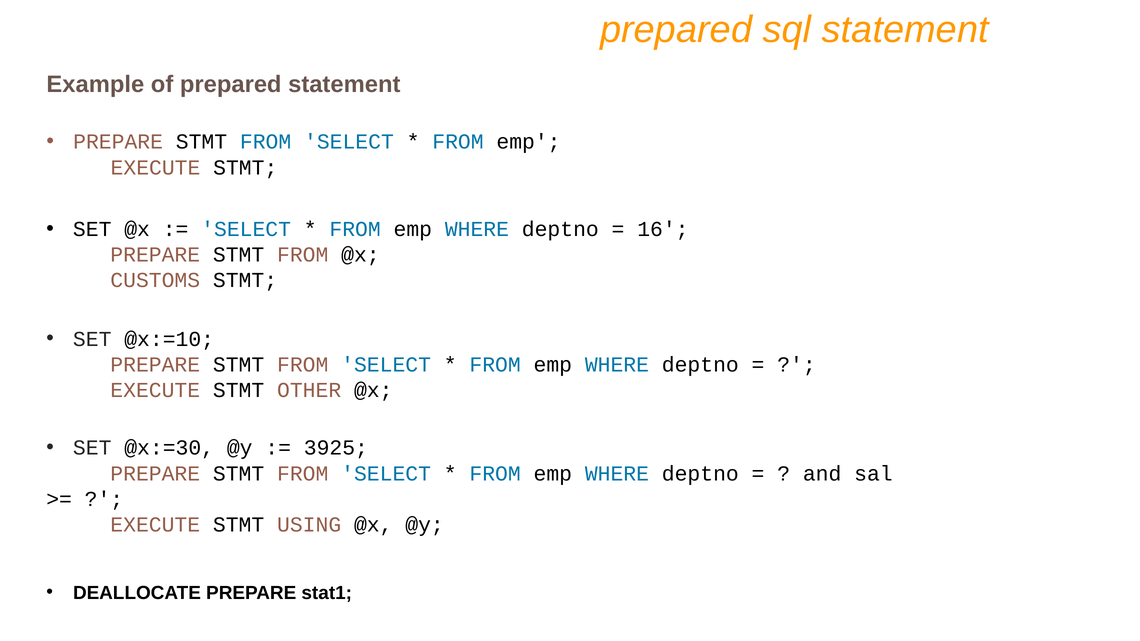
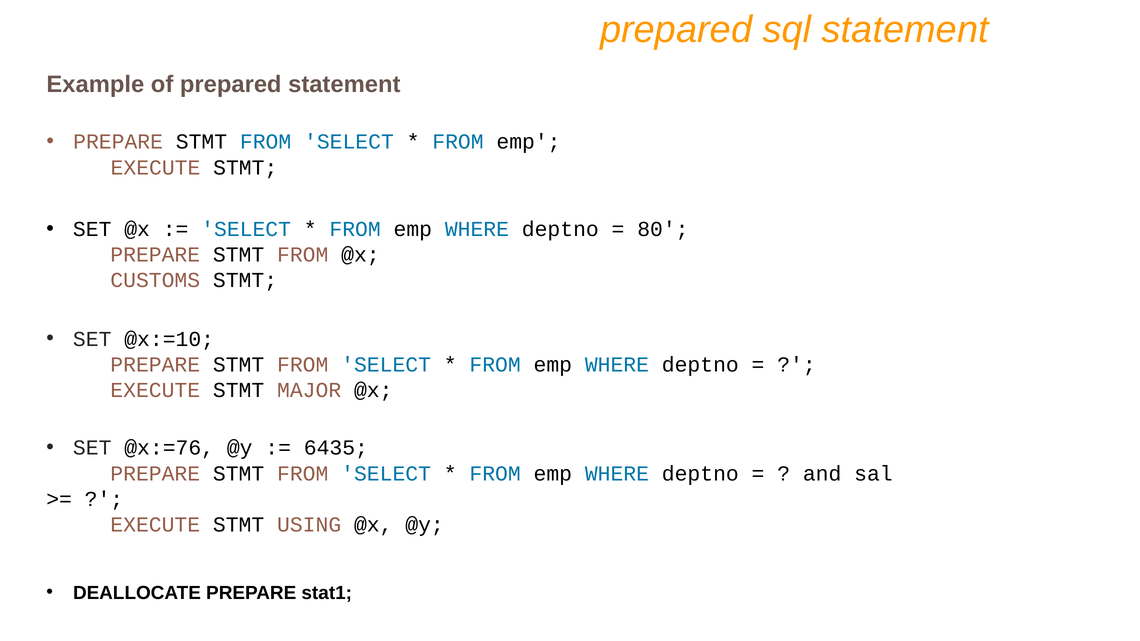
16: 16 -> 80
OTHER: OTHER -> MAJOR
@x:=30: @x:=30 -> @x:=76
3925: 3925 -> 6435
